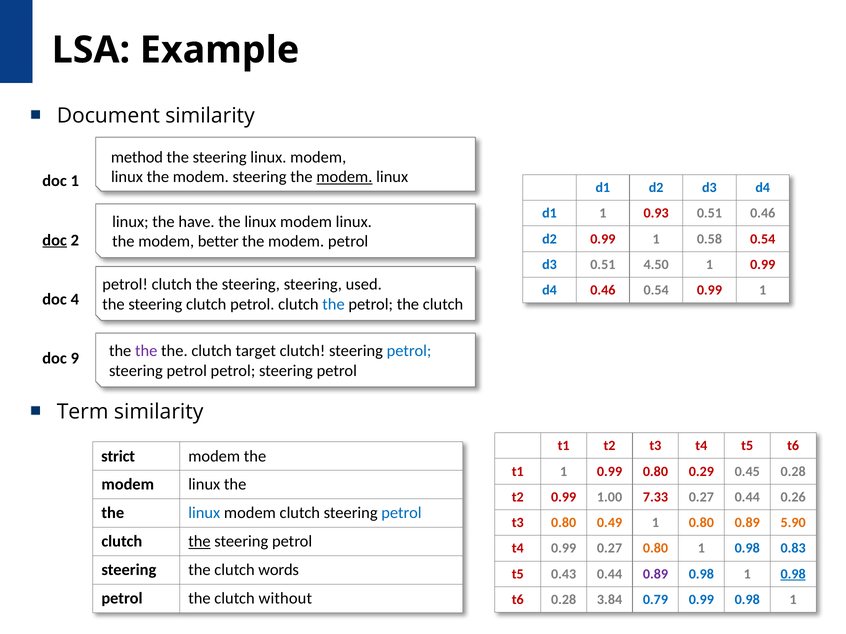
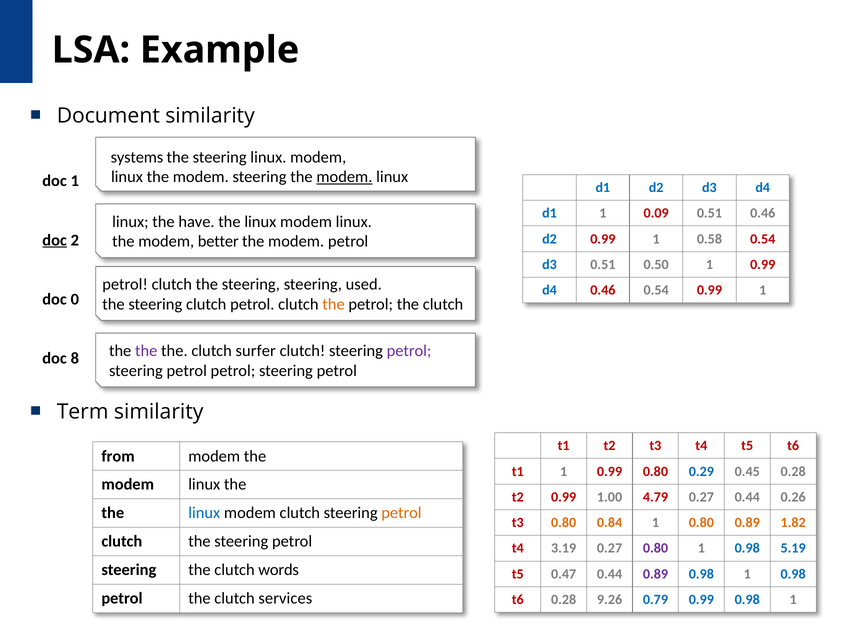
method: method -> systems
0.93: 0.93 -> 0.09
4.50: 4.50 -> 0.50
4: 4 -> 0
the at (334, 304) colour: blue -> orange
target: target -> surfer
petrol at (409, 351) colour: blue -> purple
9: 9 -> 8
strict: strict -> from
0.29 colour: red -> blue
7.33: 7.33 -> 4.79
petrol at (401, 513) colour: blue -> orange
0.49: 0.49 -> 0.84
5.90: 5.90 -> 1.82
the at (199, 542) underline: present -> none
t4 0.99: 0.99 -> 3.19
0.80 at (655, 549) colour: orange -> purple
0.83: 0.83 -> 5.19
0.43: 0.43 -> 0.47
0.98 at (793, 574) underline: present -> none
without: without -> services
3.84: 3.84 -> 9.26
